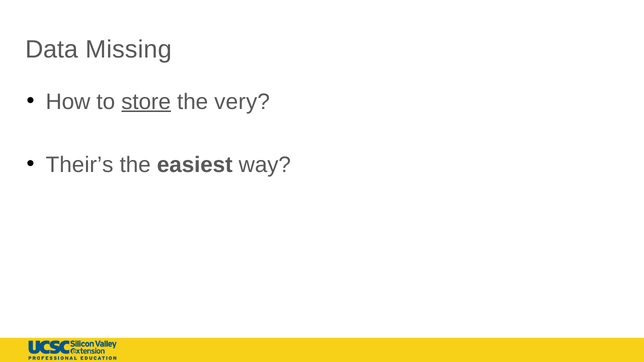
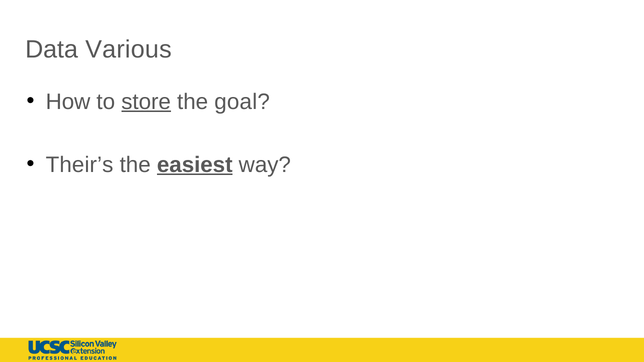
Missing: Missing -> Various
very: very -> goal
easiest underline: none -> present
